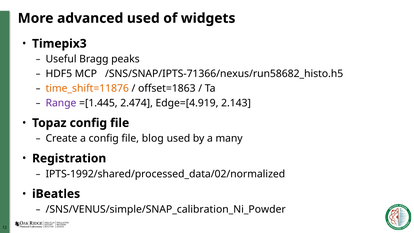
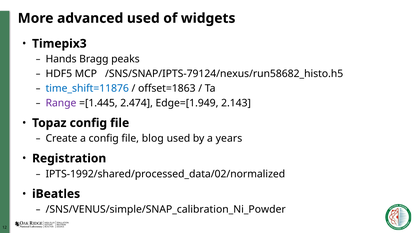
Useful: Useful -> Hands
/SNS/SNAP/IPTS-71366/nexus/run58682_histo.h5: /SNS/SNAP/IPTS-71366/nexus/run58682_histo.h5 -> /SNS/SNAP/IPTS-79124/nexus/run58682_histo.h5
time_shift=11876 colour: orange -> blue
Edge=[4.919: Edge=[4.919 -> Edge=[1.949
many: many -> years
